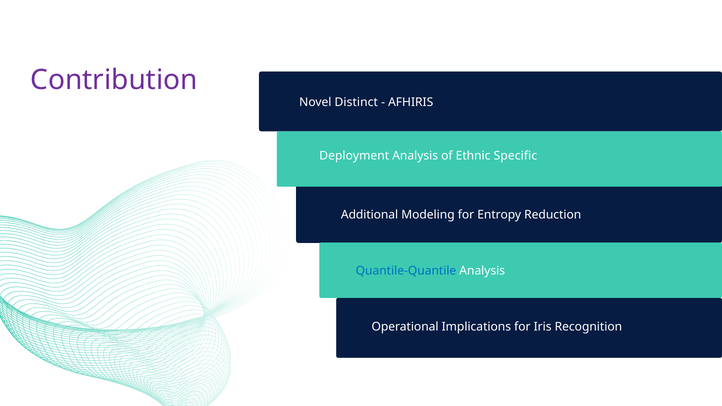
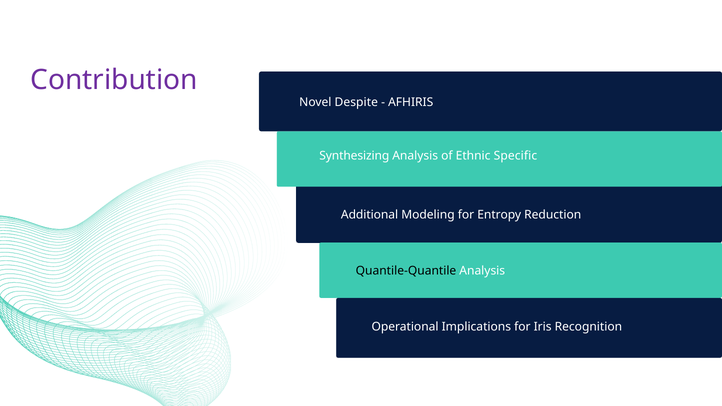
Distinct: Distinct -> Despite
Deployment: Deployment -> Synthesizing
Quantile-Quantile colour: blue -> black
